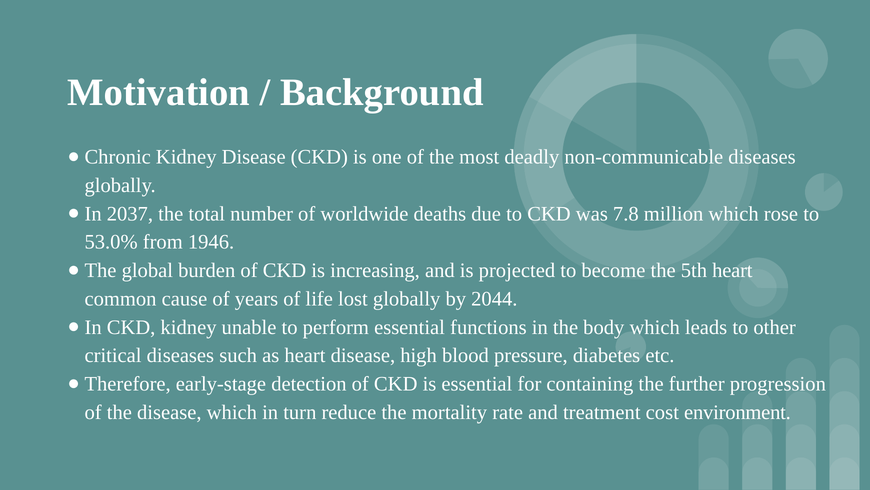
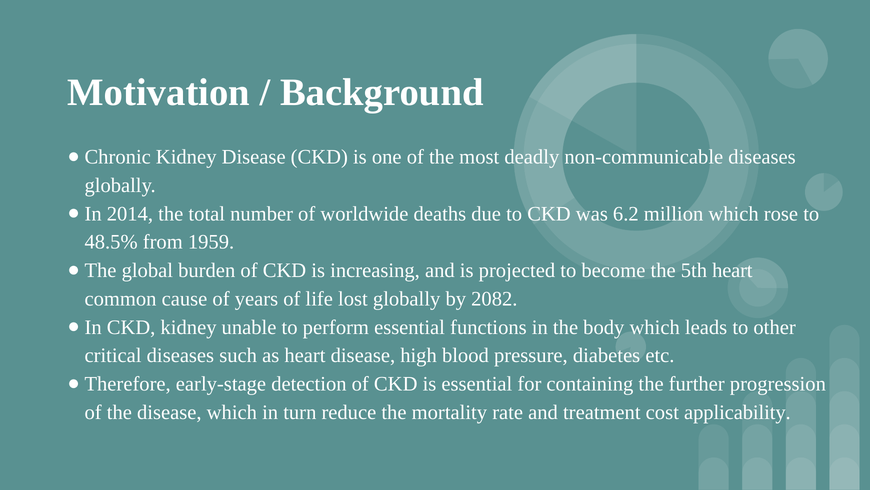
2037: 2037 -> 2014
7.8: 7.8 -> 6.2
53.0%: 53.0% -> 48.5%
1946: 1946 -> 1959
2044: 2044 -> 2082
environment: environment -> applicability
